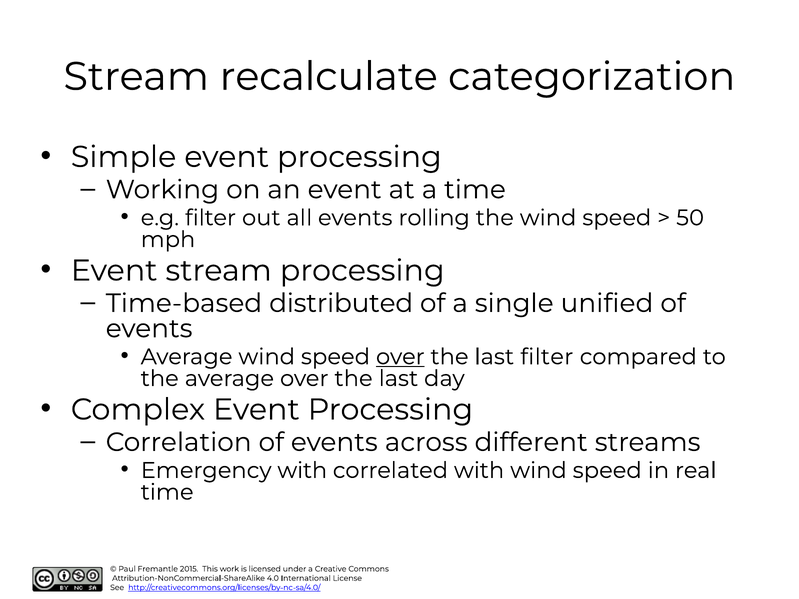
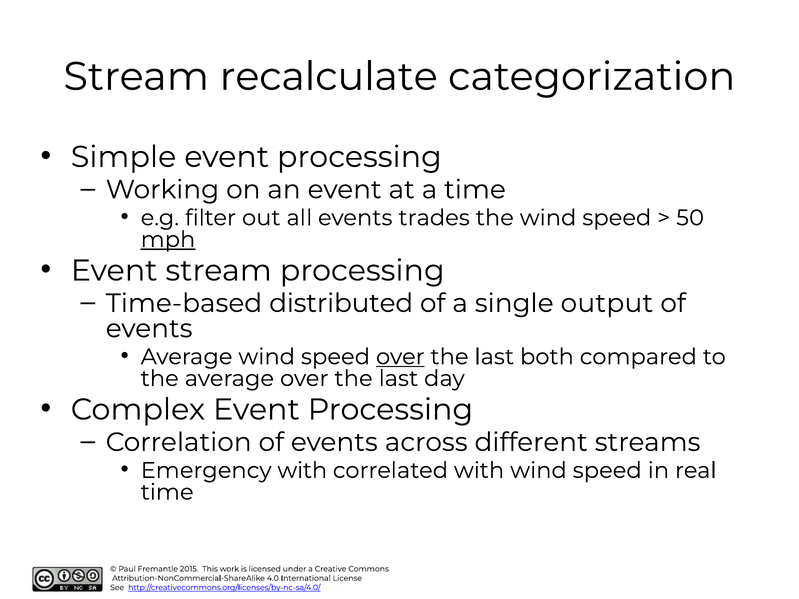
rolling: rolling -> trades
mph underline: none -> present
unified: unified -> output
last filter: filter -> both
